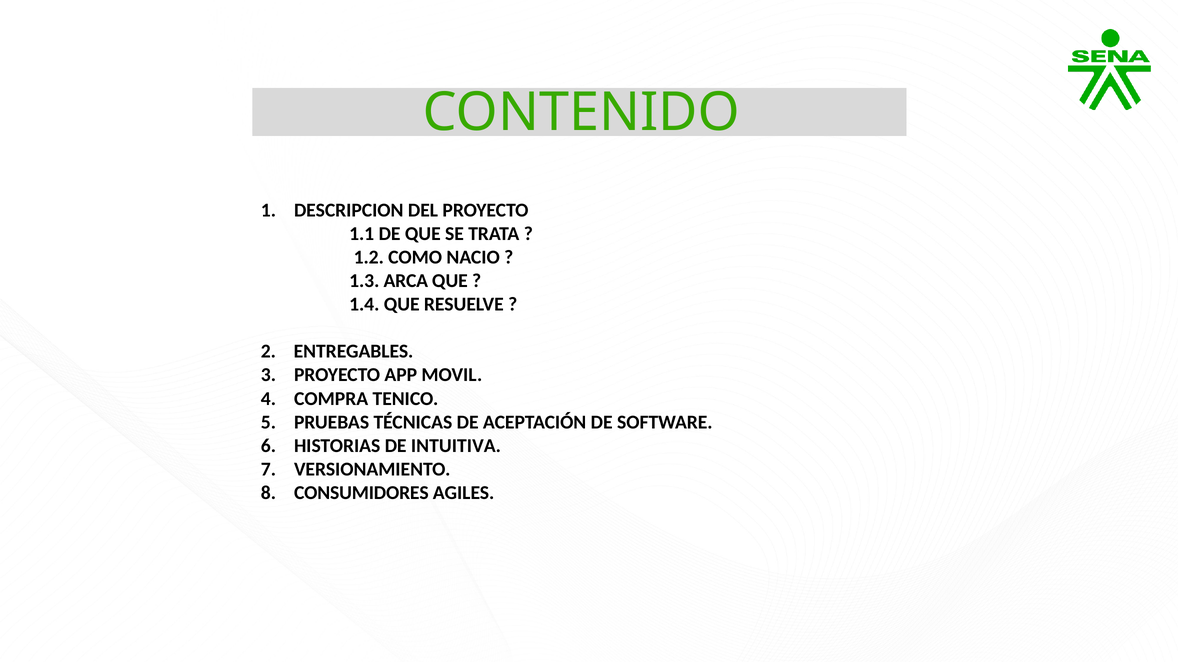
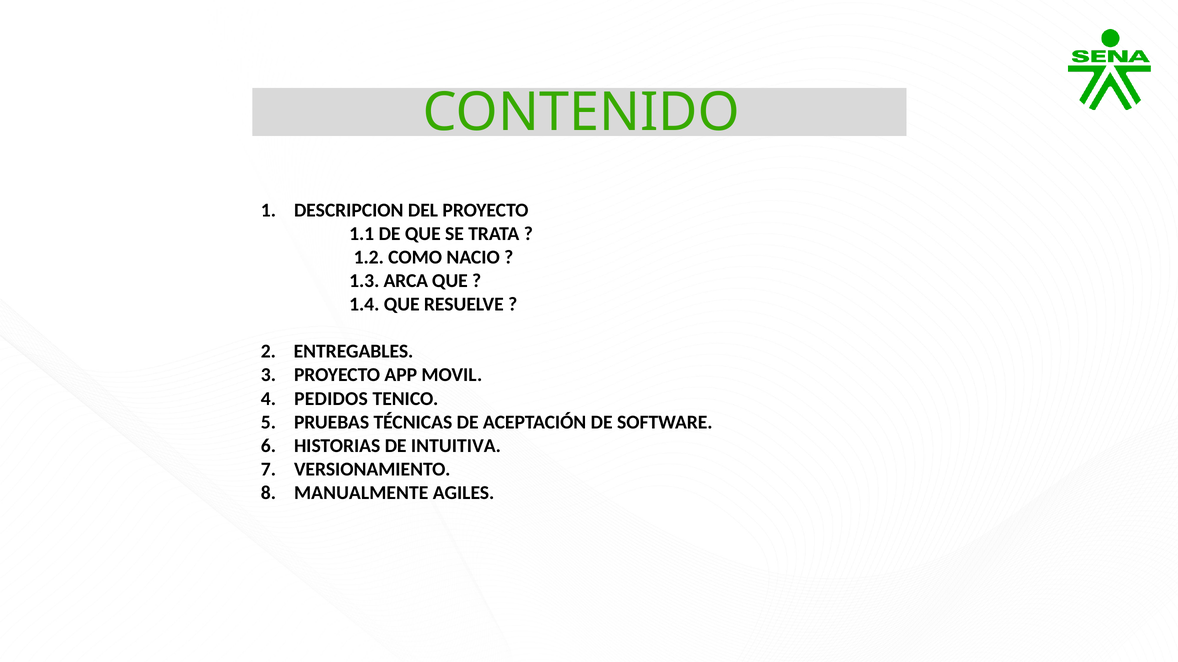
COMPRA: COMPRA -> PEDIDOS
CONSUMIDORES: CONSUMIDORES -> MANUALMENTE
